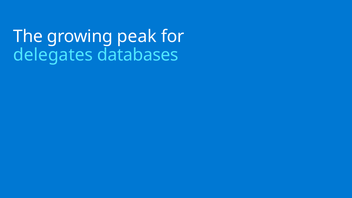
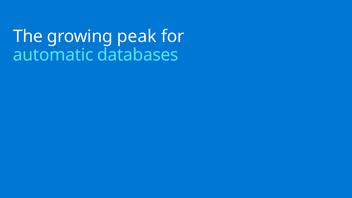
delegates: delegates -> automatic
